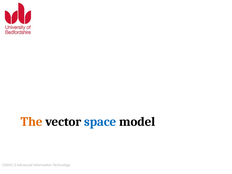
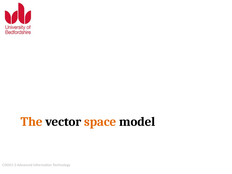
space colour: blue -> orange
